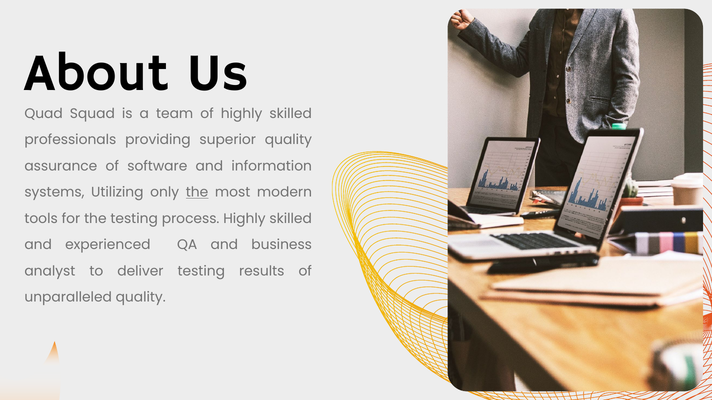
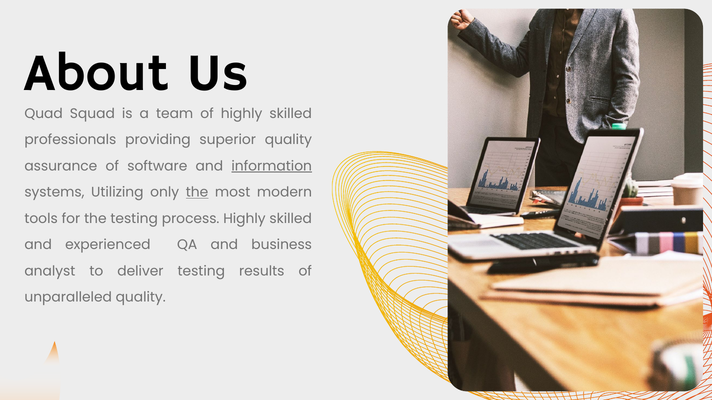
information underline: none -> present
